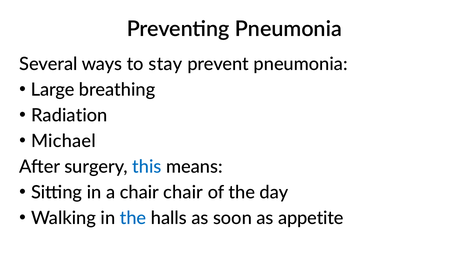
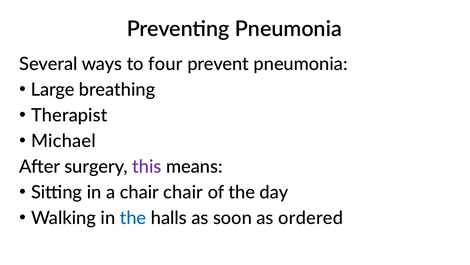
stay: stay -> four
Radiation: Radiation -> Therapist
this colour: blue -> purple
appetite: appetite -> ordered
